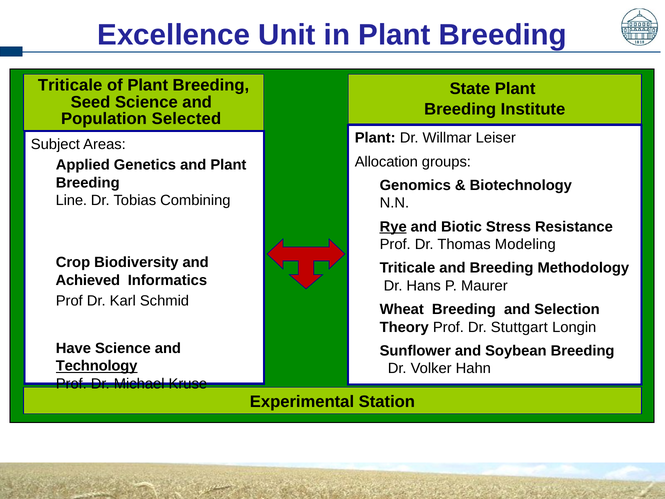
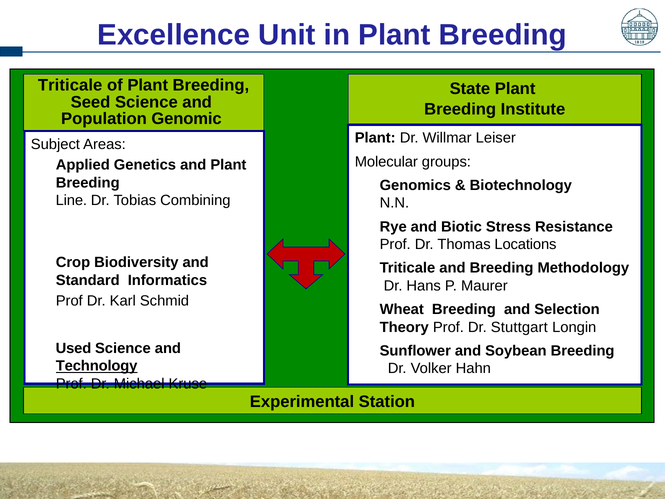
Selected: Selected -> Genomic
Allocation: Allocation -> Molecular
Rye underline: present -> none
Modeling: Modeling -> Locations
Achieved: Achieved -> Standard
Have: Have -> Used
